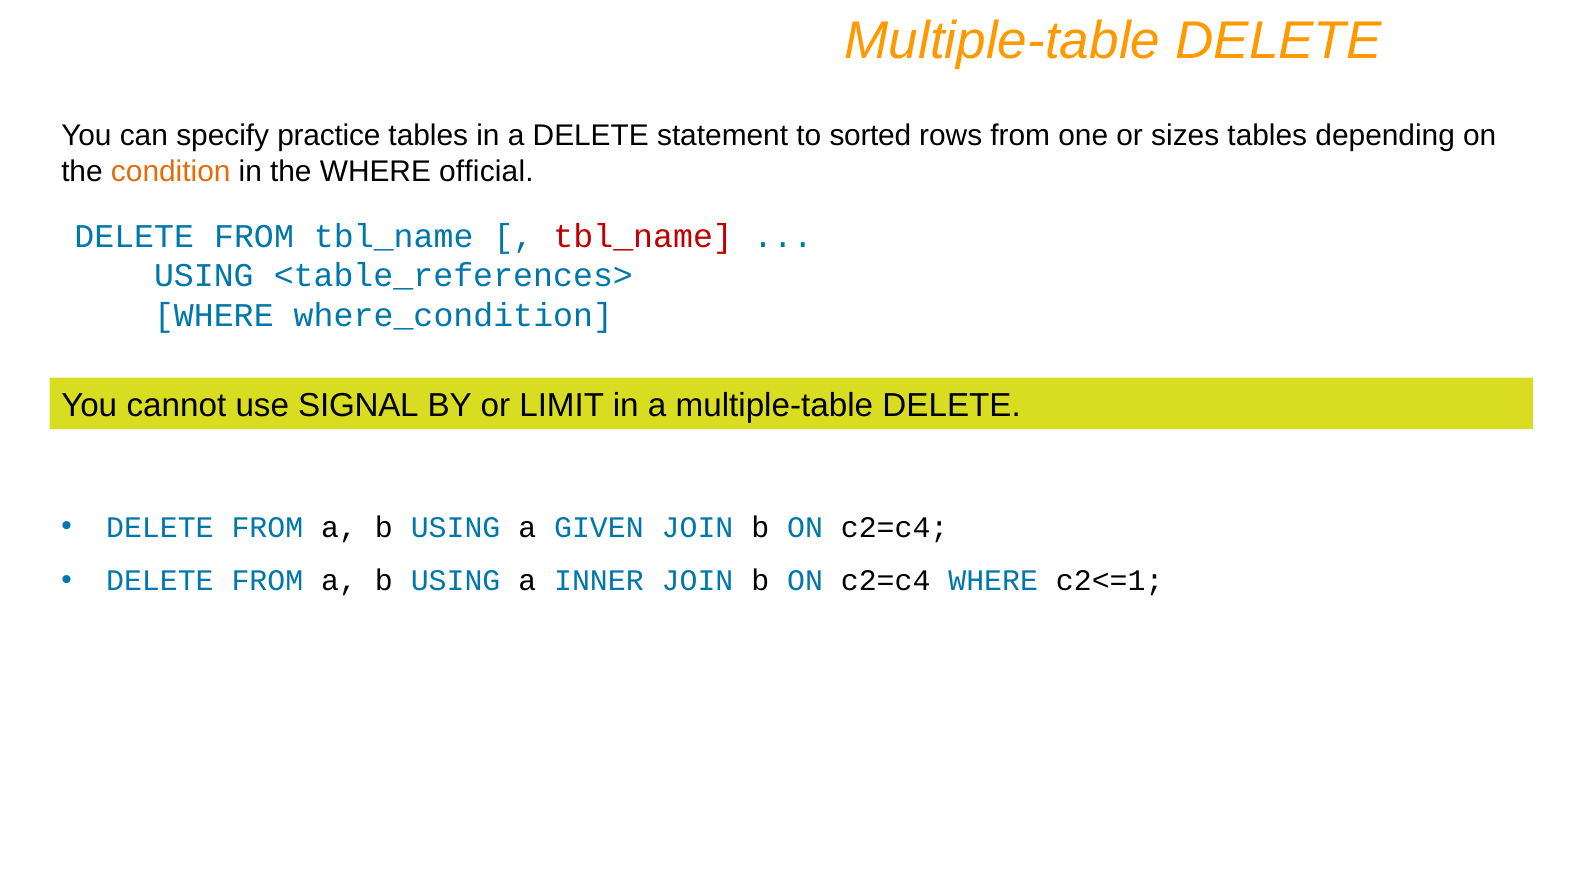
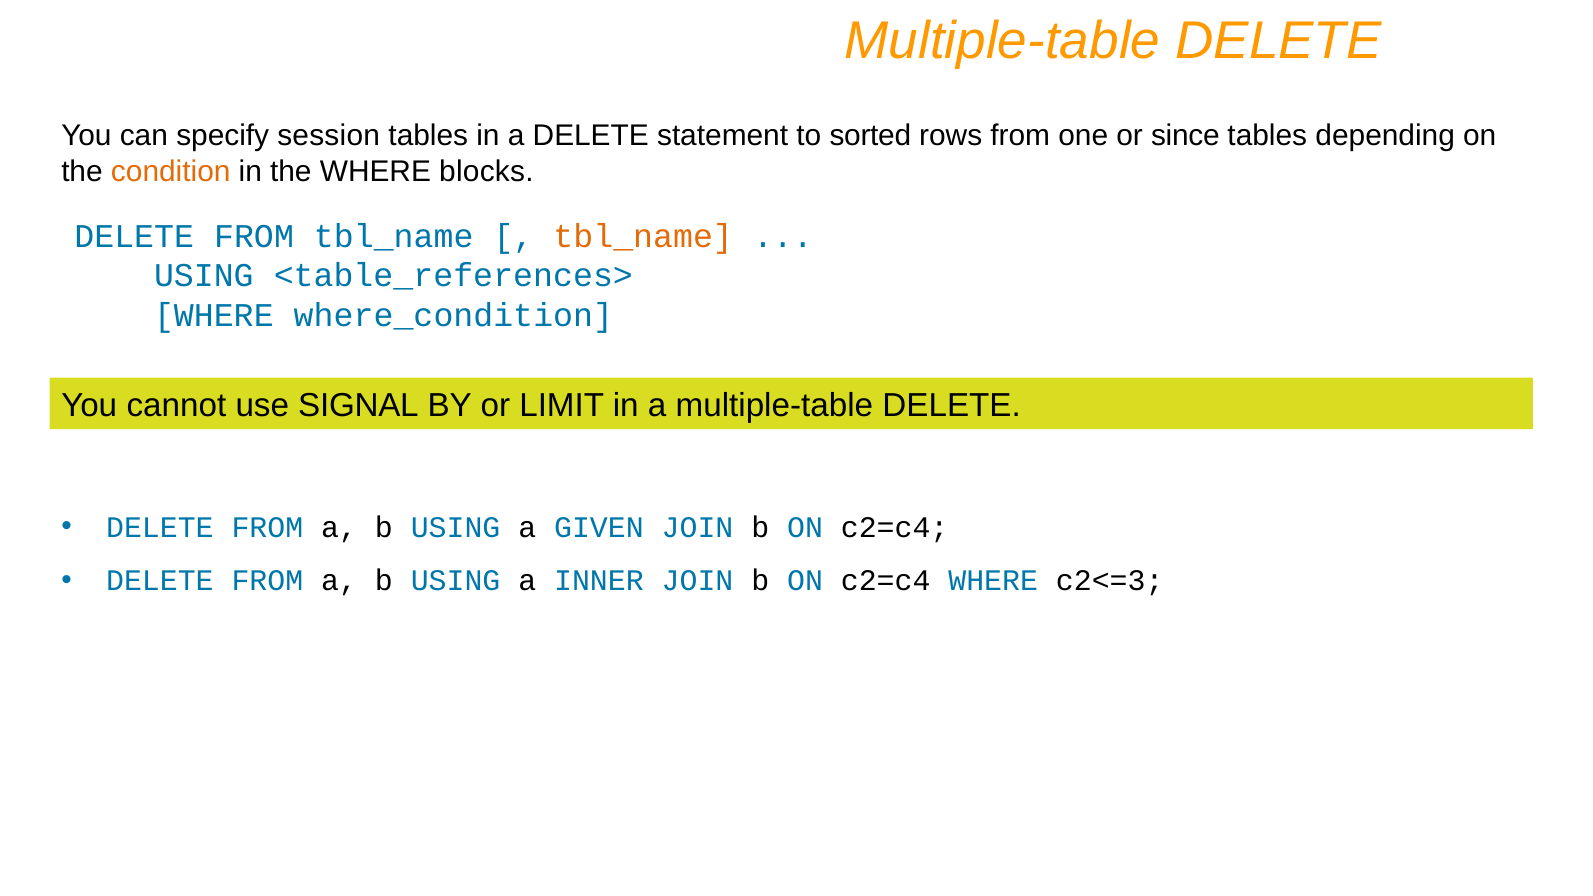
practice: practice -> session
sizes: sizes -> since
official: official -> blocks
tbl_name at (643, 236) colour: red -> orange
c2<=1: c2<=1 -> c2<=3
